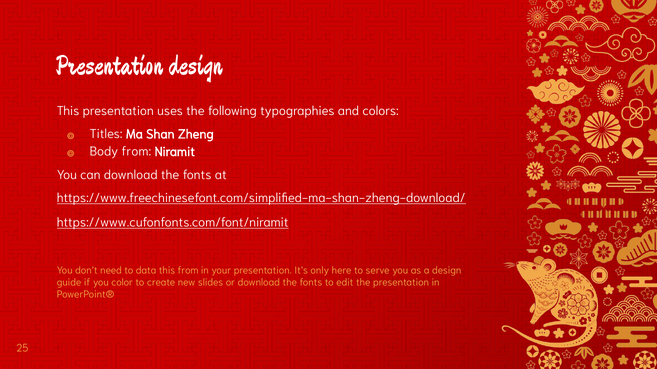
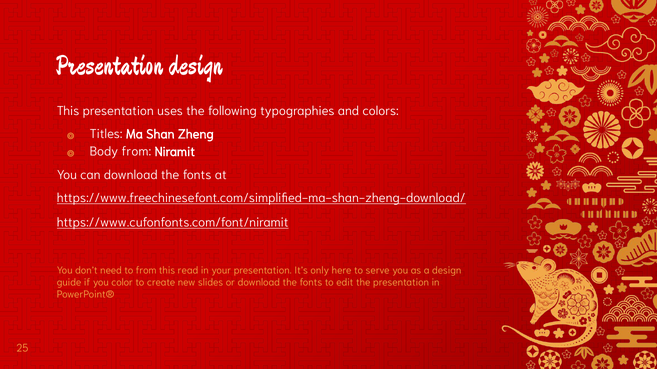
to data: data -> from
this from: from -> read
